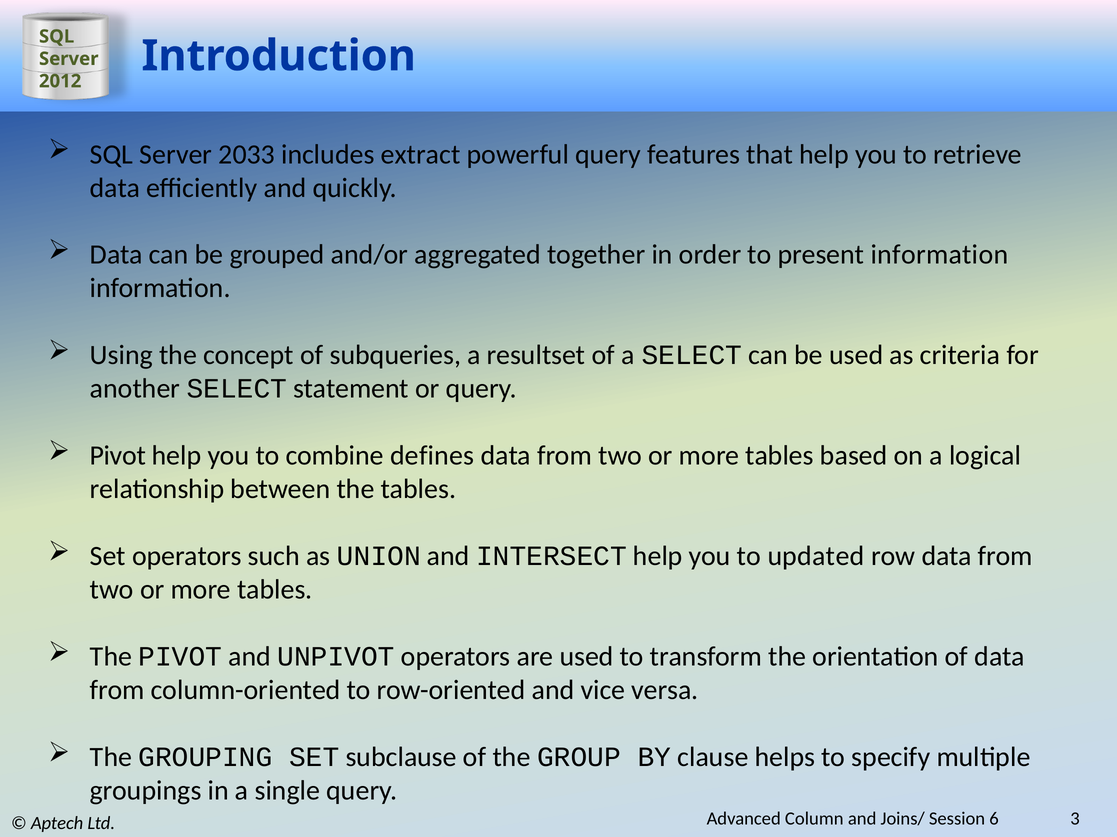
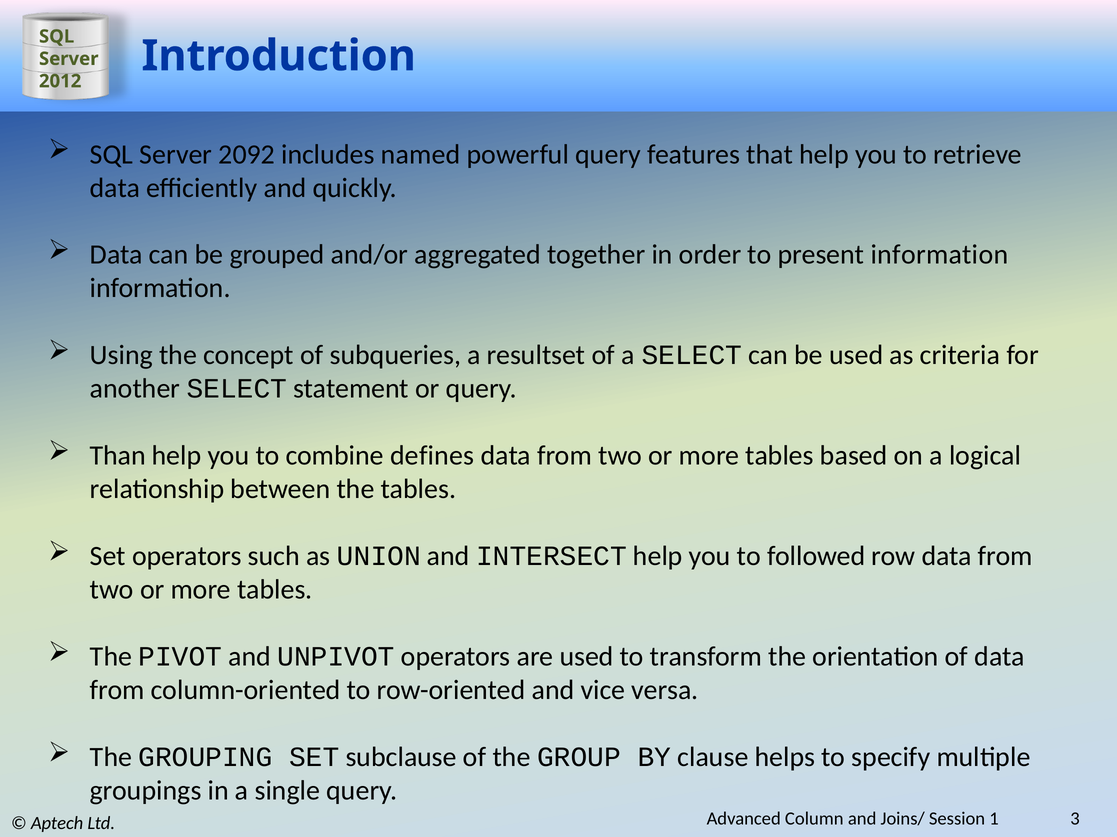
2033: 2033 -> 2092
extract: extract -> named
Pivot at (118, 456): Pivot -> Than
updated: updated -> followed
6: 6 -> 1
